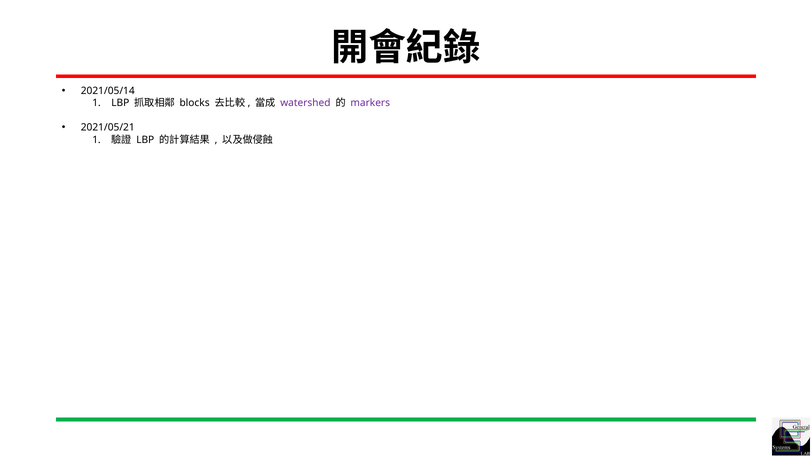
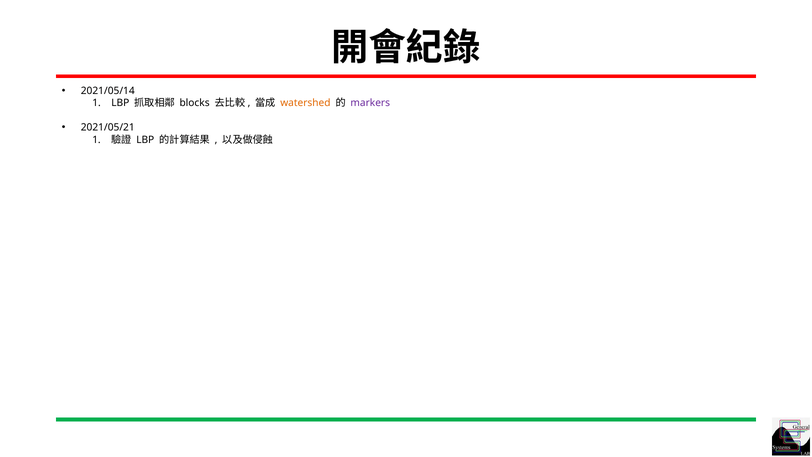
watershed colour: purple -> orange
